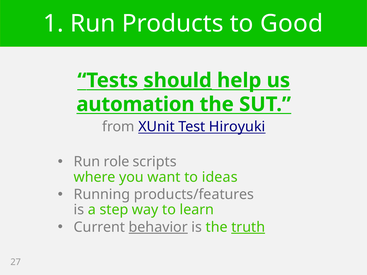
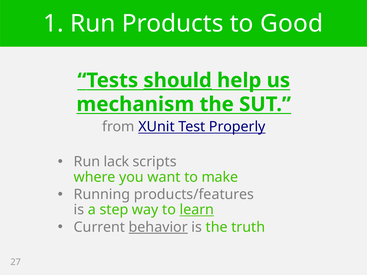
automation: automation -> mechanism
Hiroyuki: Hiroyuki -> Properly
role: role -> lack
ideas: ideas -> make
learn underline: none -> present
truth underline: present -> none
